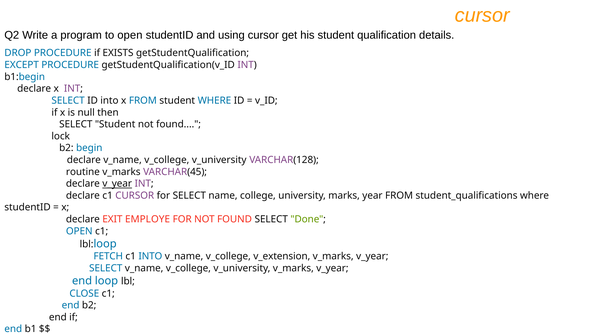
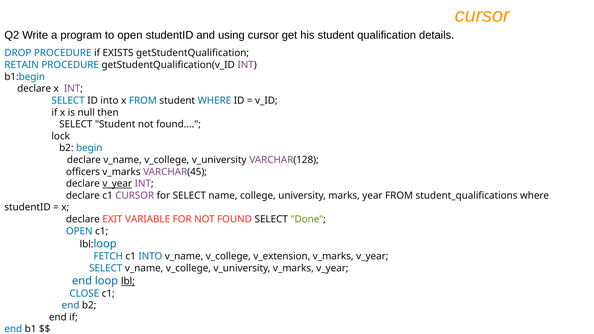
EXCEPT: EXCEPT -> RETAIN
routine: routine -> officers
EMPLOYE: EMPLOYE -> VARIABLE
lbl underline: none -> present
